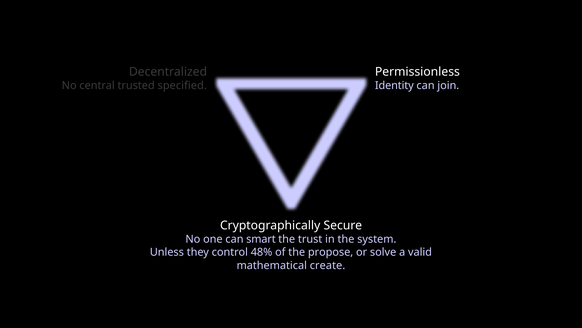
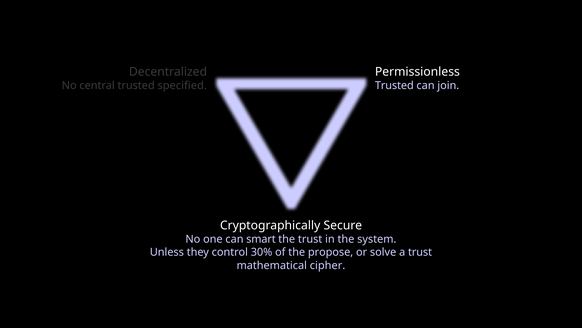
Identity at (394, 86): Identity -> Trusted
48%: 48% -> 30%
a valid: valid -> trust
create: create -> cipher
